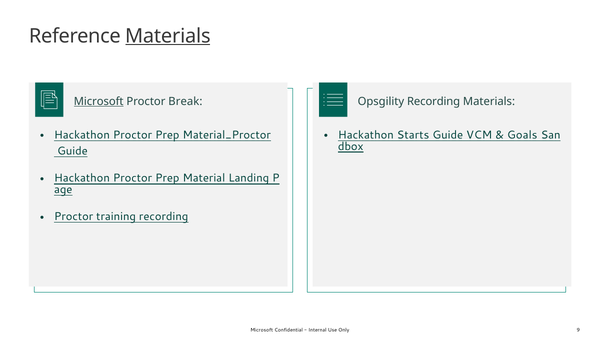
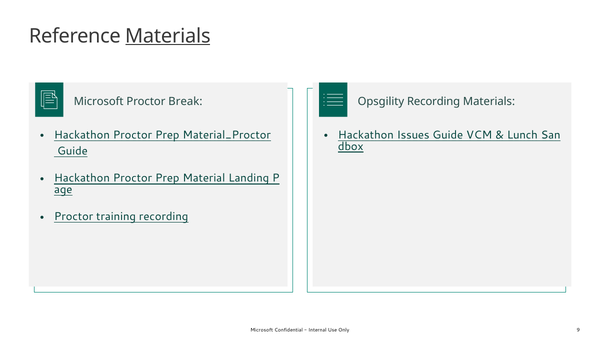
Microsoft at (99, 101) underline: present -> none
Starts: Starts -> Issues
Goals: Goals -> Lunch
